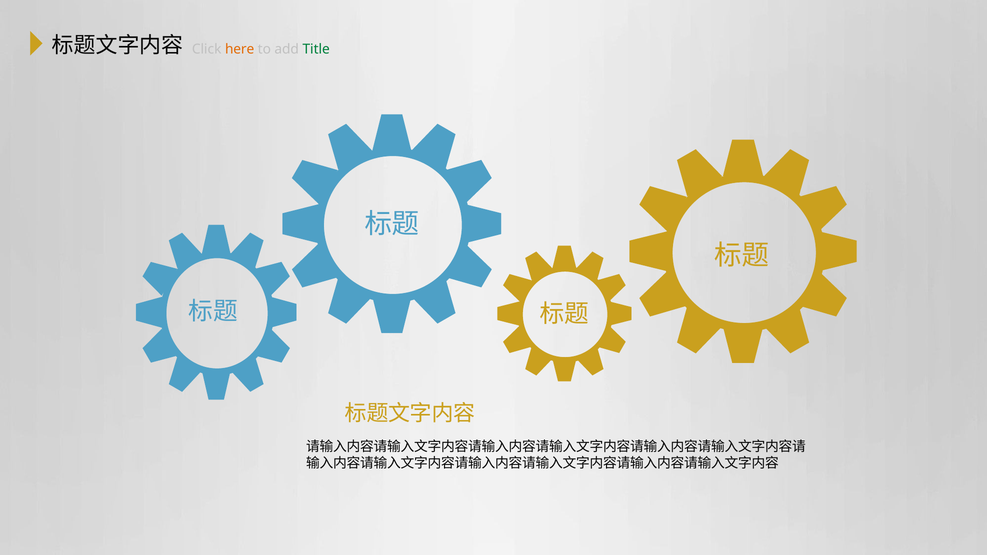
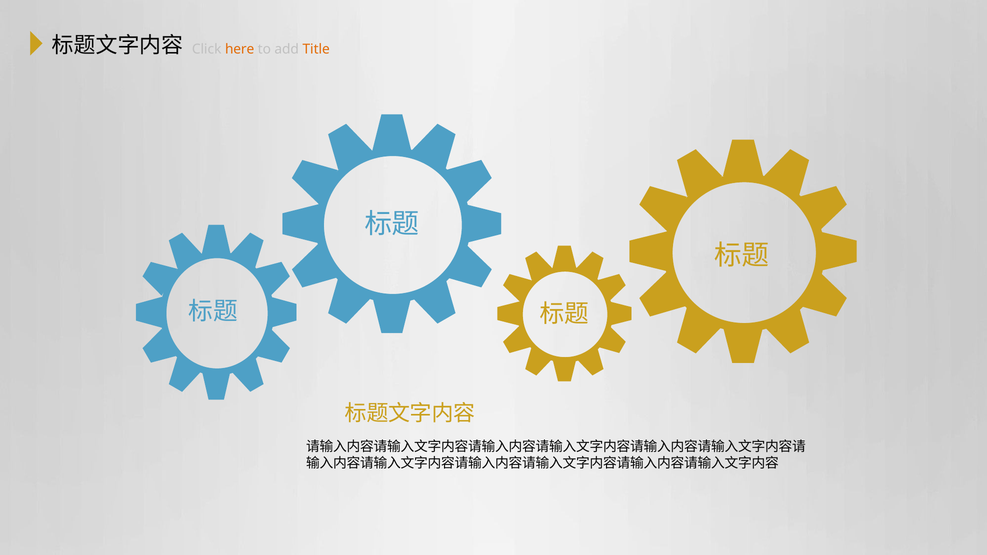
Title colour: green -> orange
